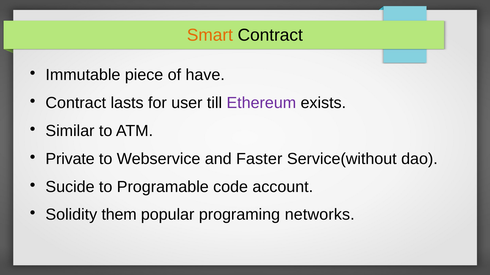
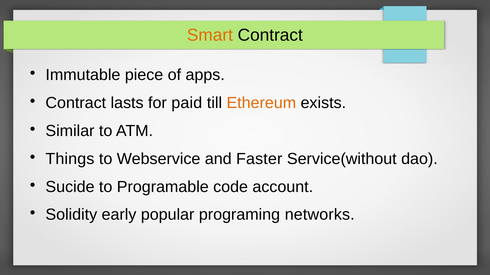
have: have -> apps
user: user -> paid
Ethereum colour: purple -> orange
Private: Private -> Things
them: them -> early
